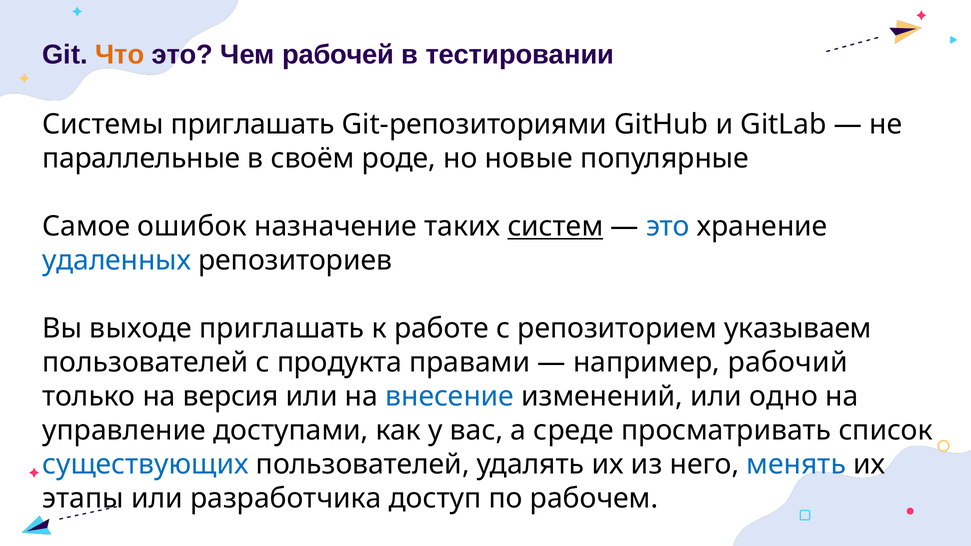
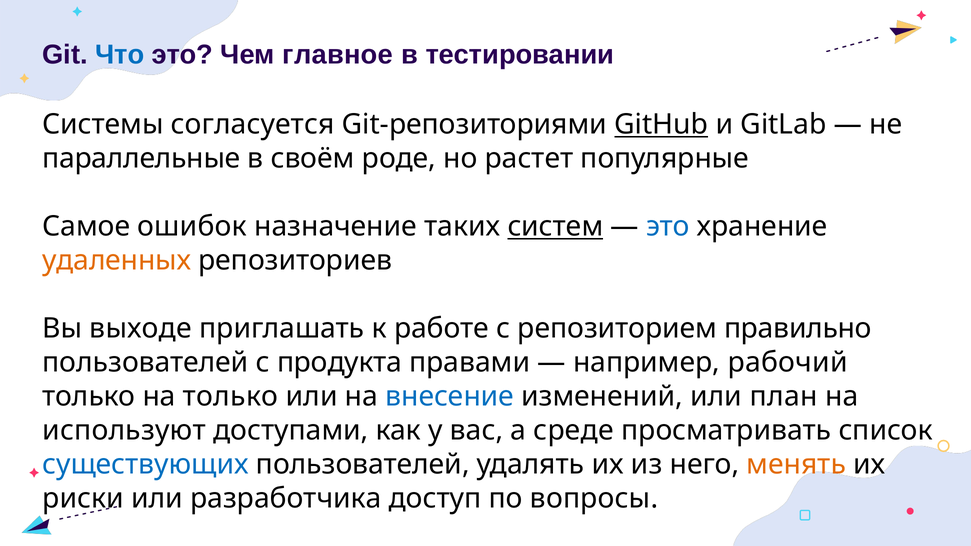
Что colour: orange -> blue
рабочей: рабочей -> главное
Системы приглашать: приглашать -> согласуется
GitHub underline: none -> present
новые: новые -> растет
удаленных colour: blue -> orange
указываем: указываем -> правильно
на версия: версия -> только
одно: одно -> план
управление: управление -> используют
менять colour: blue -> orange
этапы: этапы -> риски
рабочем: рабочем -> вопросы
